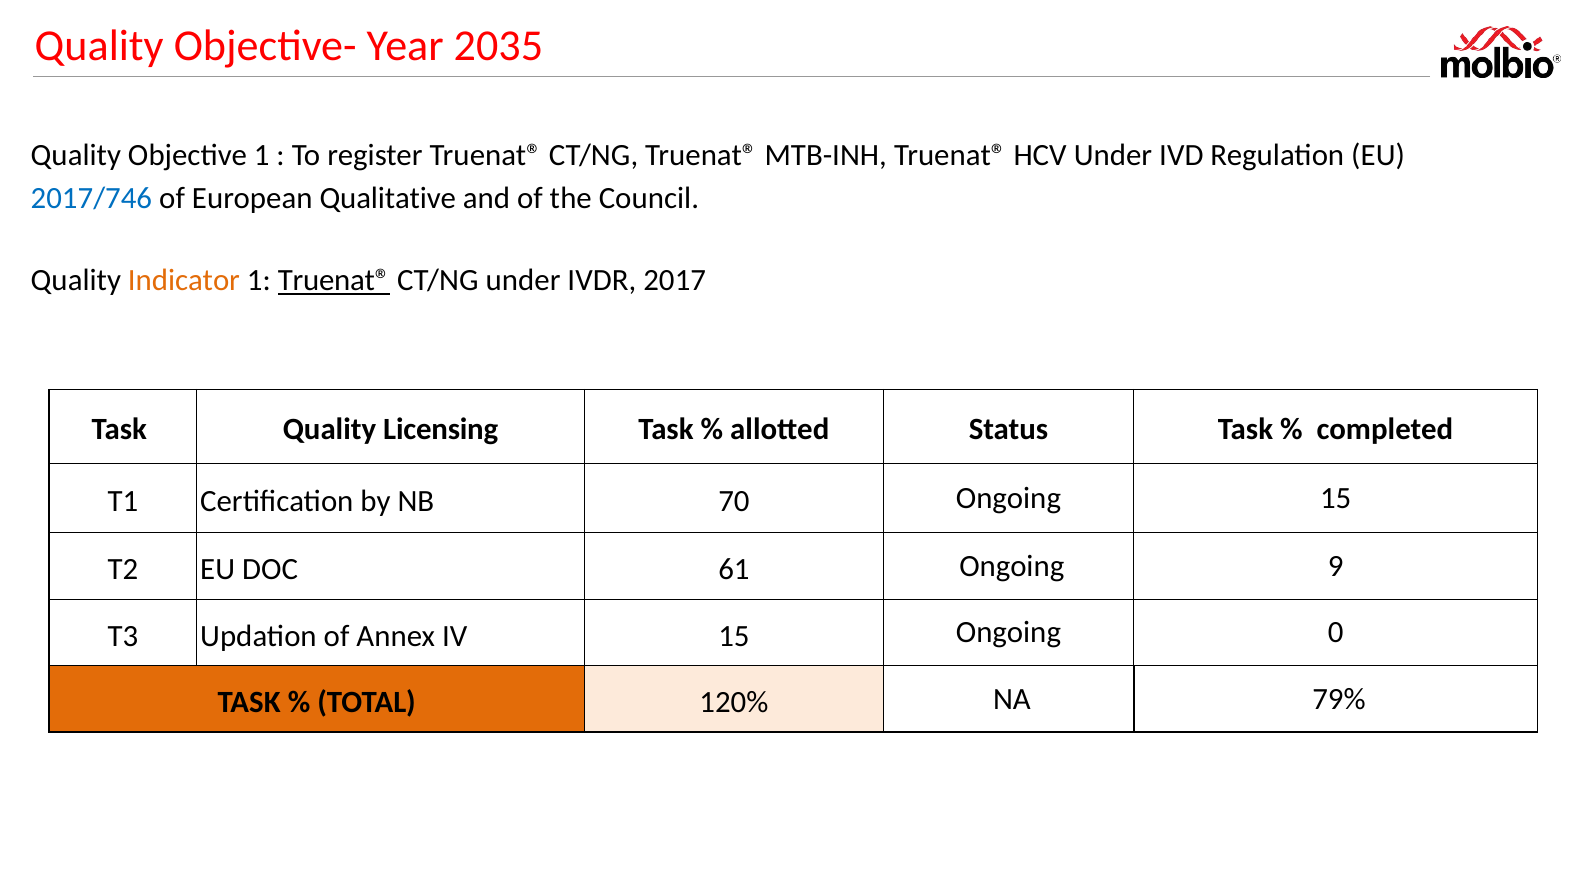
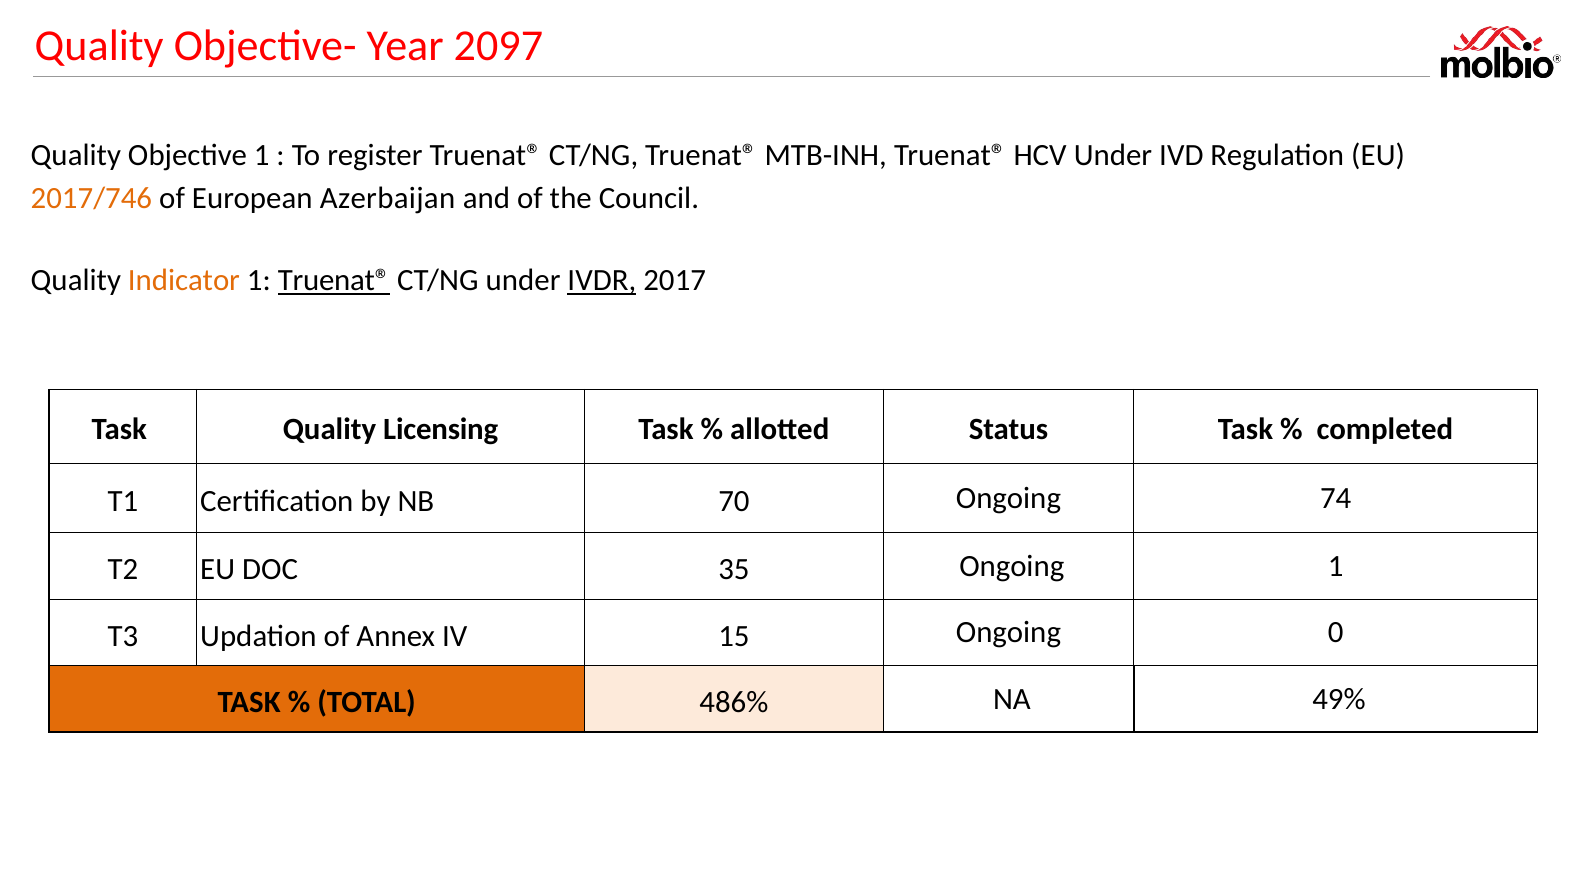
2035: 2035 -> 2097
2017/746 colour: blue -> orange
Qualitative: Qualitative -> Azerbaijan
IVDR underline: none -> present
Ongoing 15: 15 -> 74
61: 61 -> 35
Ongoing 9: 9 -> 1
120%: 120% -> 486%
79%: 79% -> 49%
